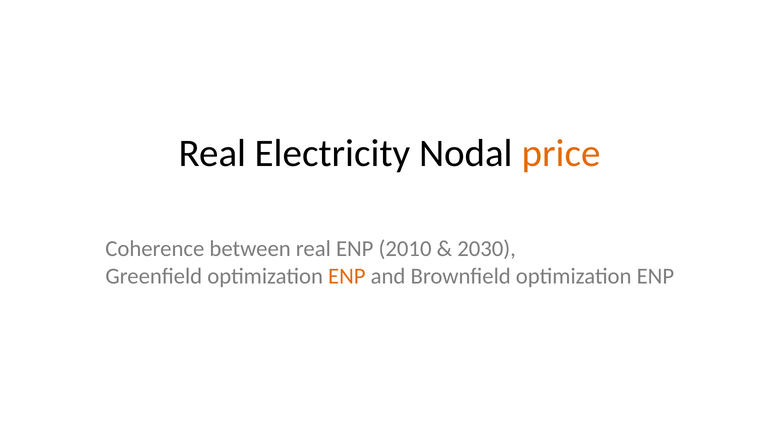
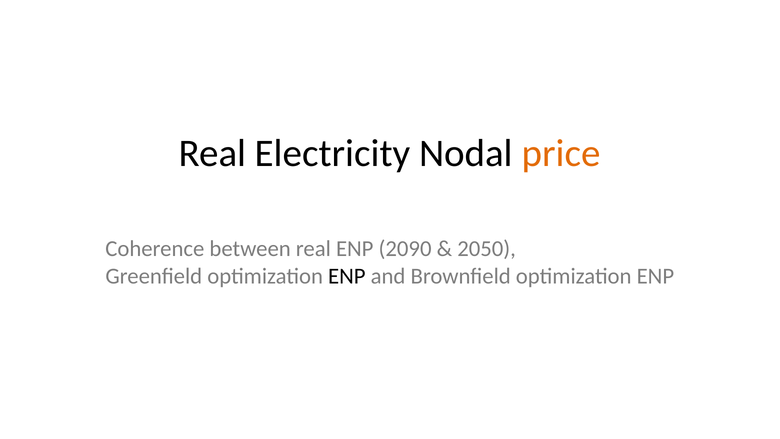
2010: 2010 -> 2090
2030: 2030 -> 2050
ENP at (347, 276) colour: orange -> black
